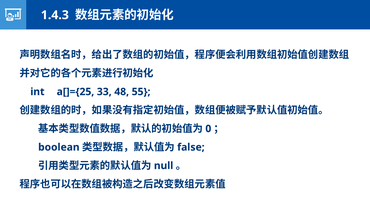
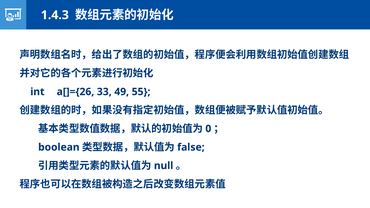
a[]={25: a[]={25 -> a[]={26
48: 48 -> 49
